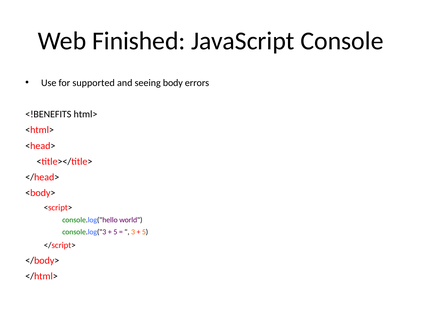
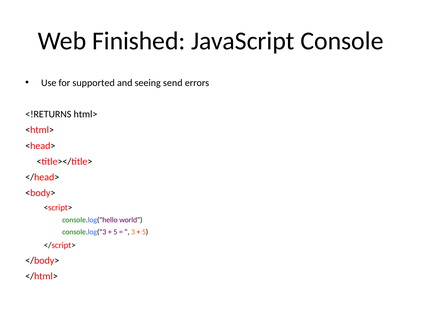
body: body -> send
<!BENEFITS: <!BENEFITS -> <!RETURNS
